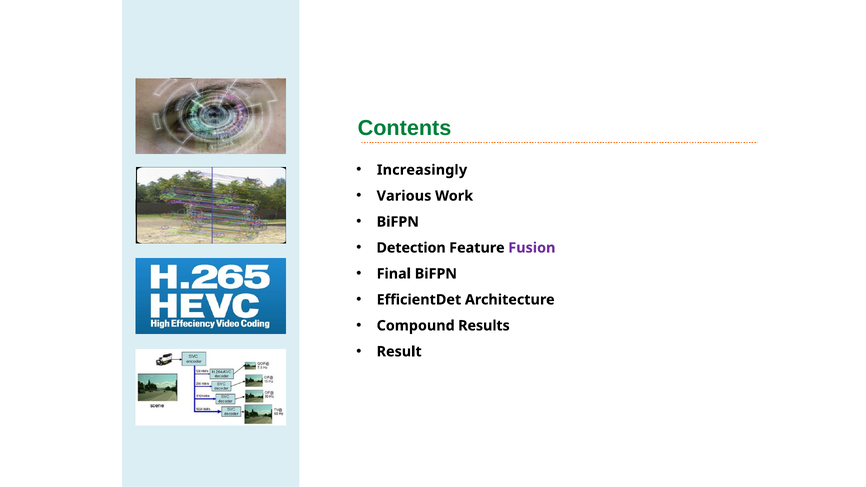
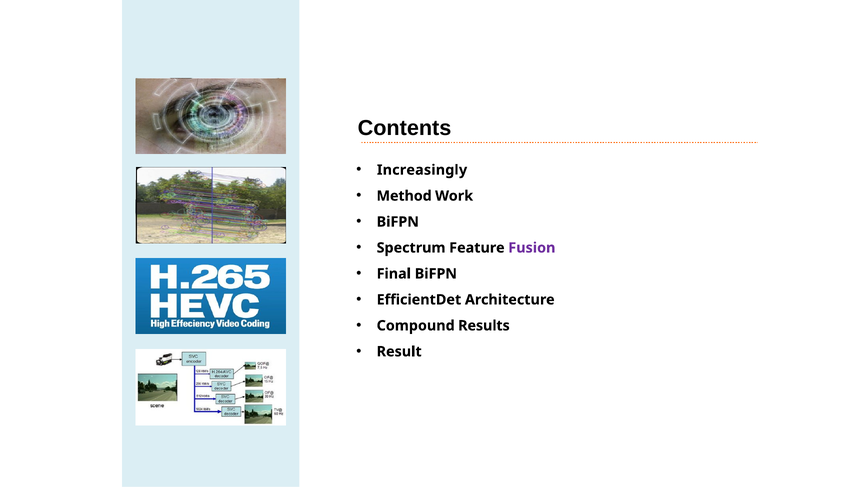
Contents colour: green -> black
Various: Various -> Method
Detection: Detection -> Spectrum
